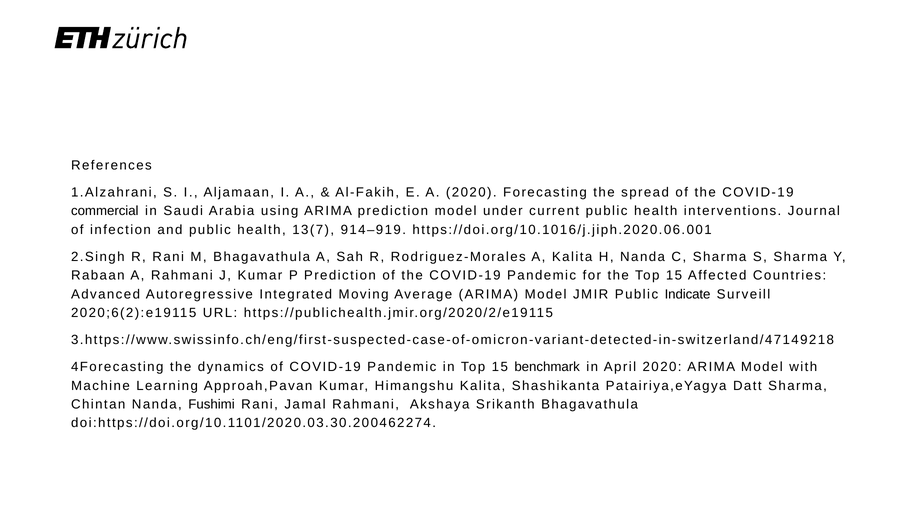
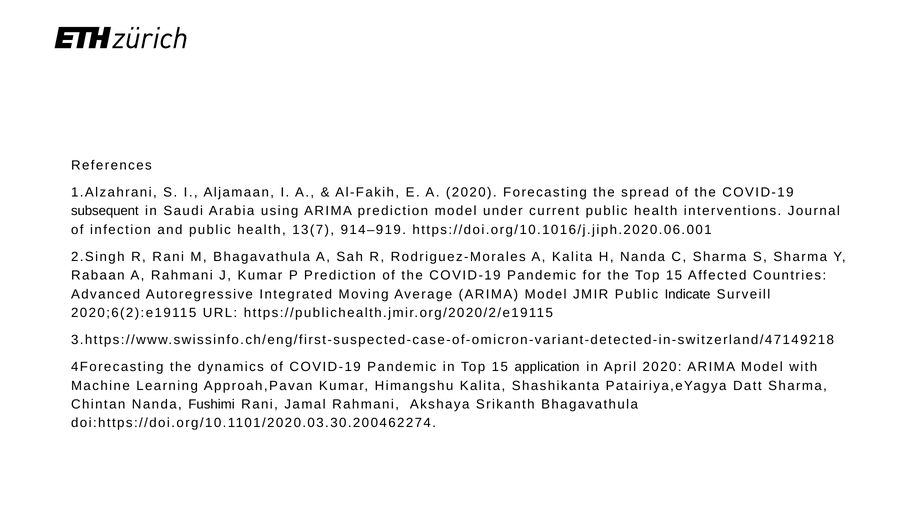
commercial: commercial -> subsequent
benchmark: benchmark -> application
